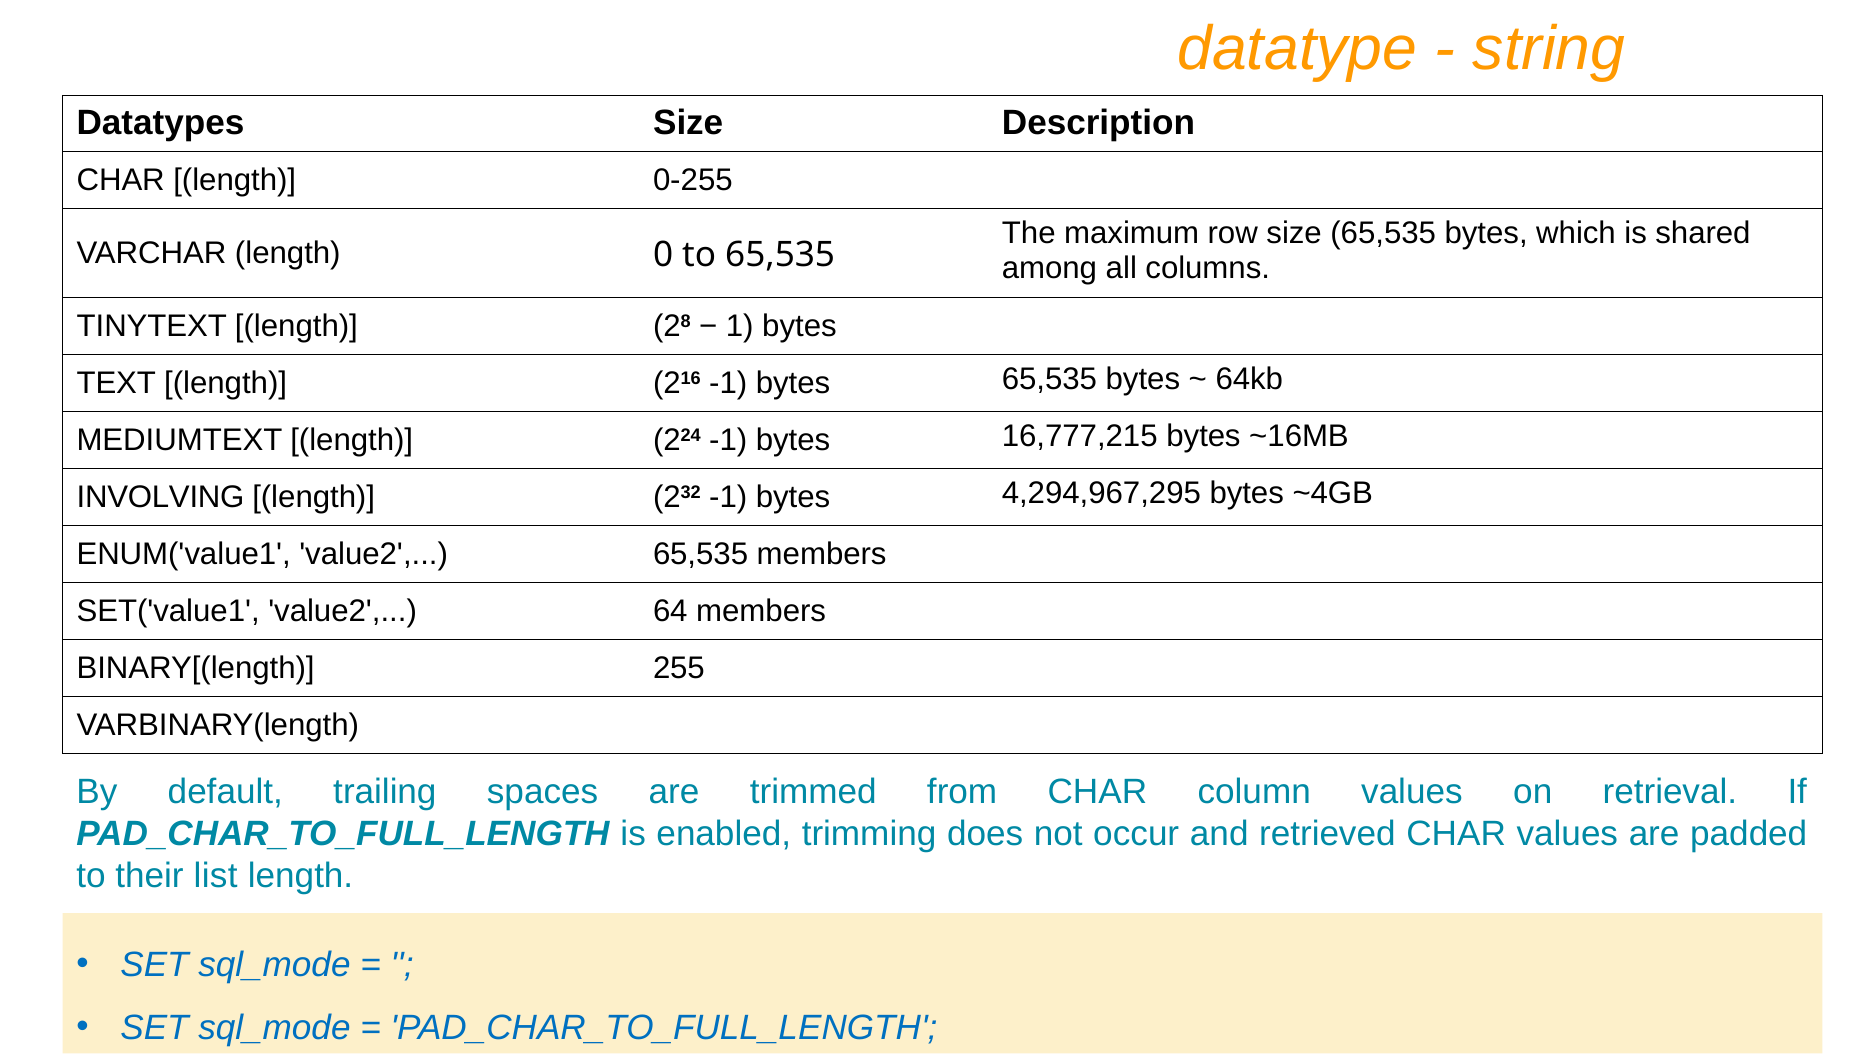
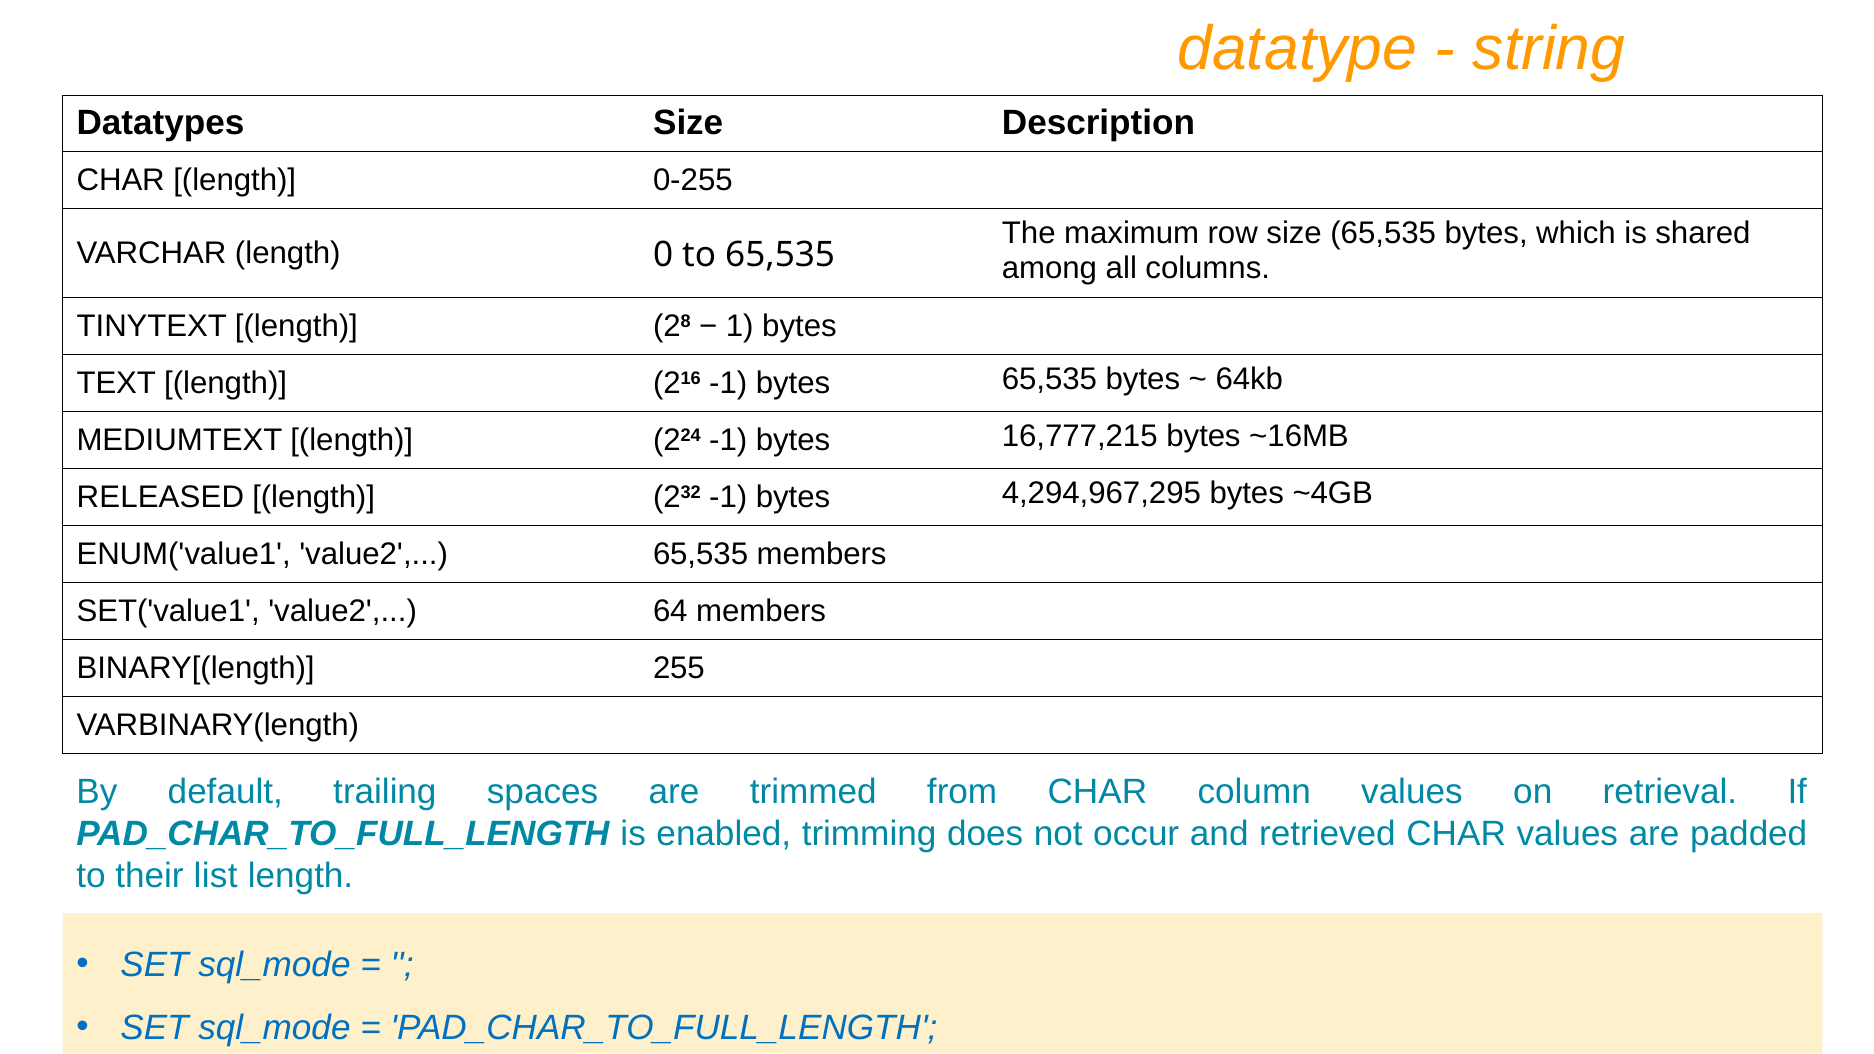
INVOLVING: INVOLVING -> RELEASED
